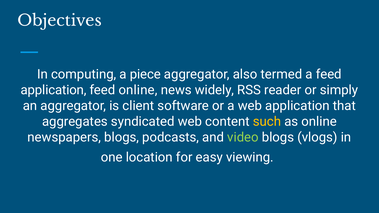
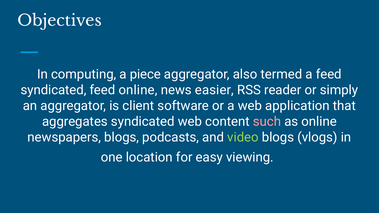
application at (54, 90): application -> syndicated
widely: widely -> easier
such colour: yellow -> pink
